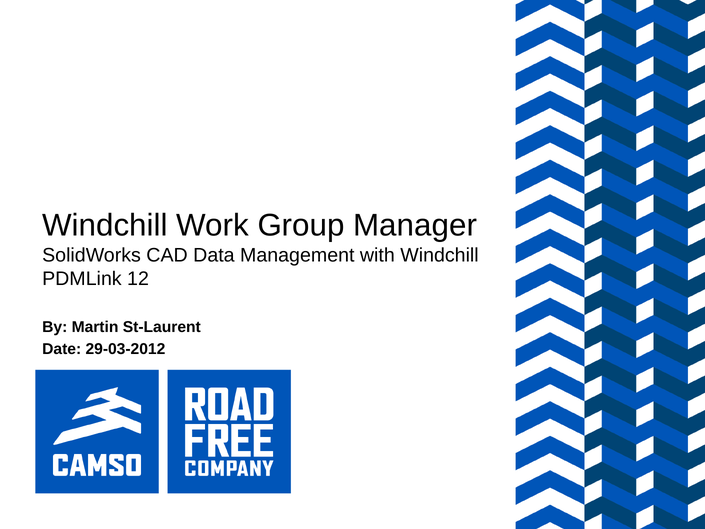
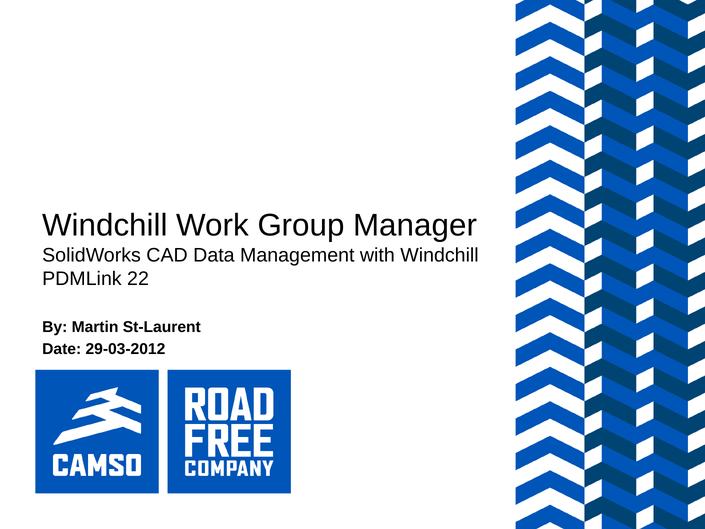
12: 12 -> 22
